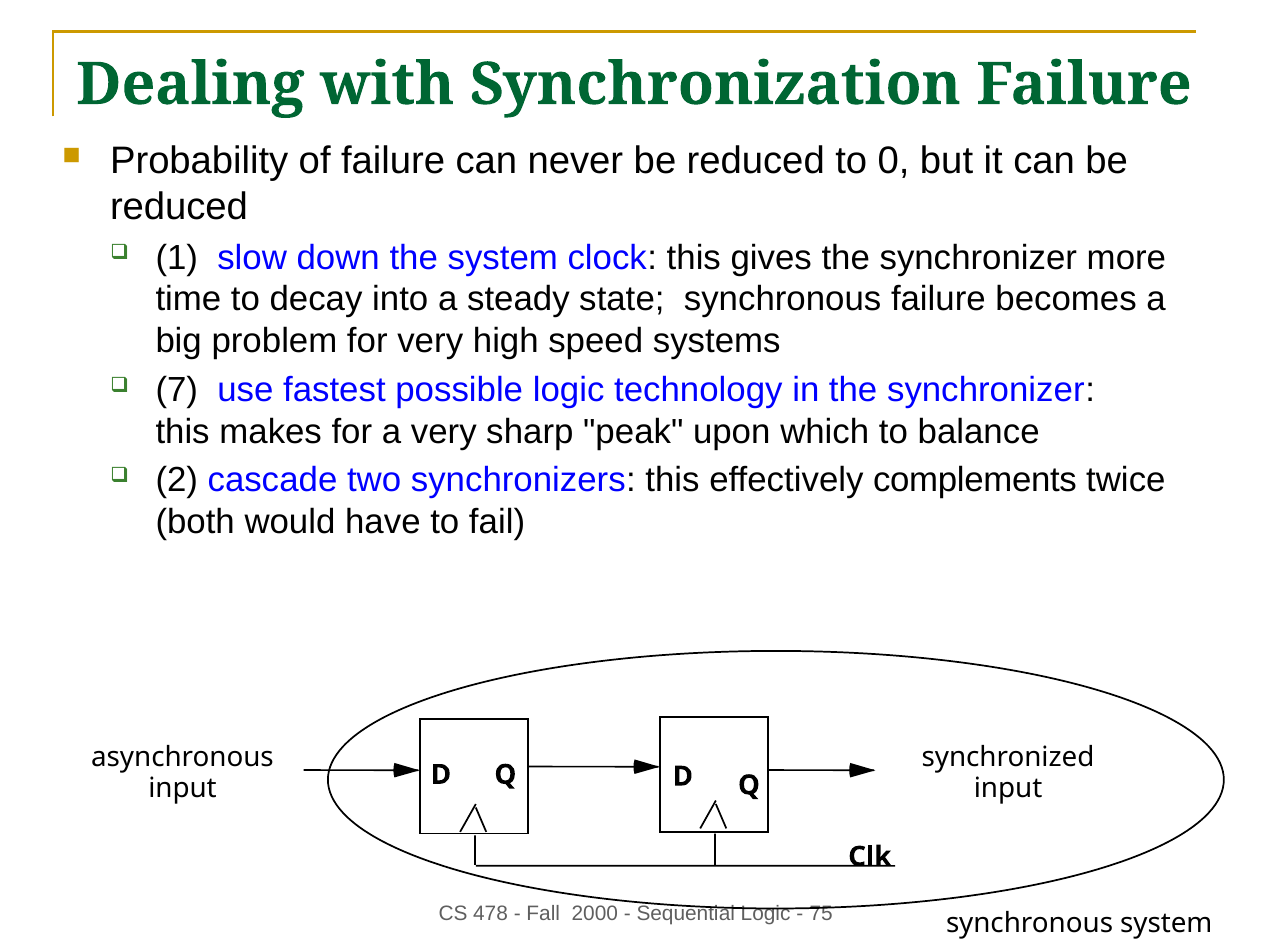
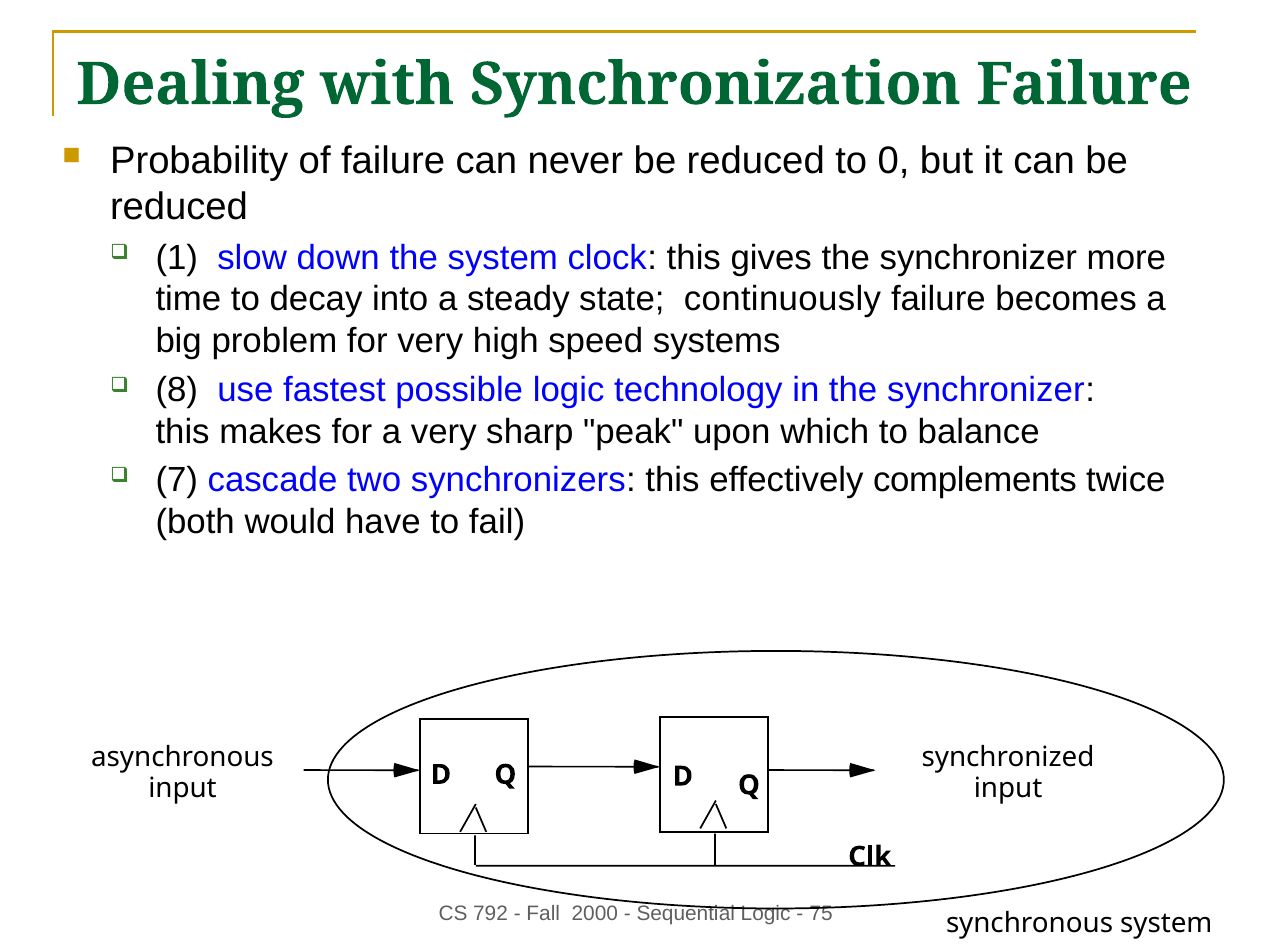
state synchronous: synchronous -> continuously
7: 7 -> 8
2: 2 -> 7
478: 478 -> 792
